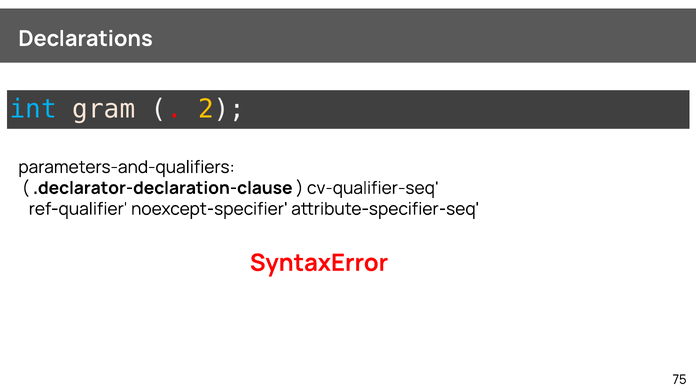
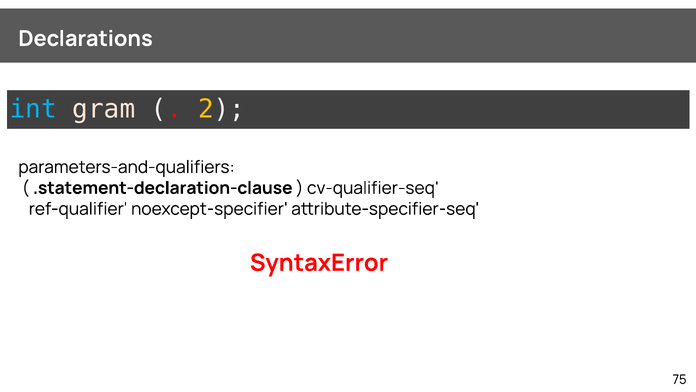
.declarator-declaration-clause: .declarator-declaration-clause -> .statement-declaration-clause
